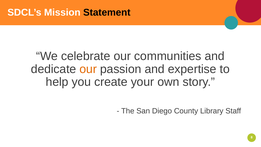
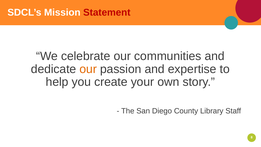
Statement colour: black -> red
